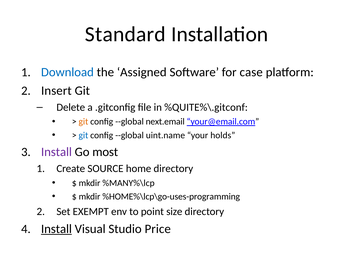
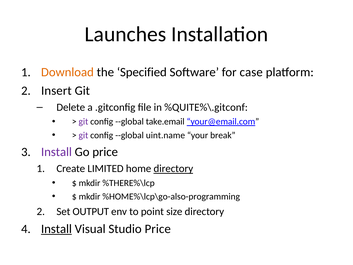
Standard: Standard -> Launches
Download colour: blue -> orange
Assigned: Assigned -> Specified
git at (83, 122) colour: orange -> purple
next.email: next.email -> take.email
git at (83, 135) colour: blue -> purple
holds: holds -> break
Go most: most -> price
SOURCE: SOURCE -> LIMITED
directory at (173, 169) underline: none -> present
%MANY%\lcp: %MANY%\lcp -> %THERE%\lcp
%HOME%\lcp\go-uses-programming: %HOME%\lcp\go-uses-programming -> %HOME%\lcp\go-also-programming
EXEMPT: EXEMPT -> OUTPUT
